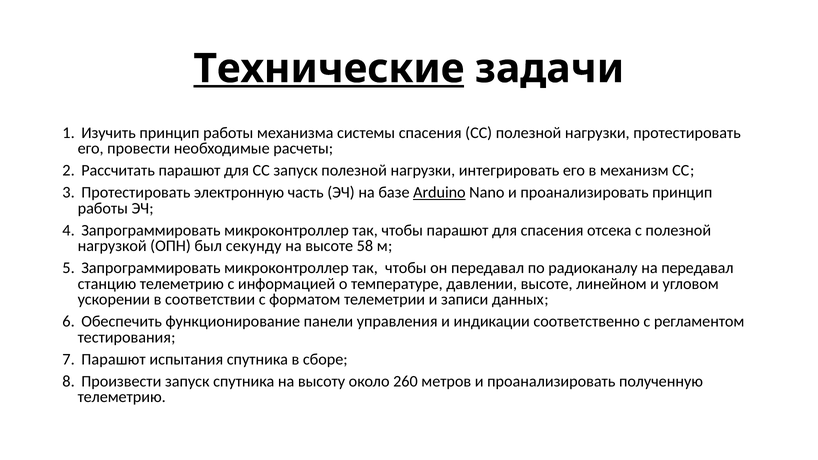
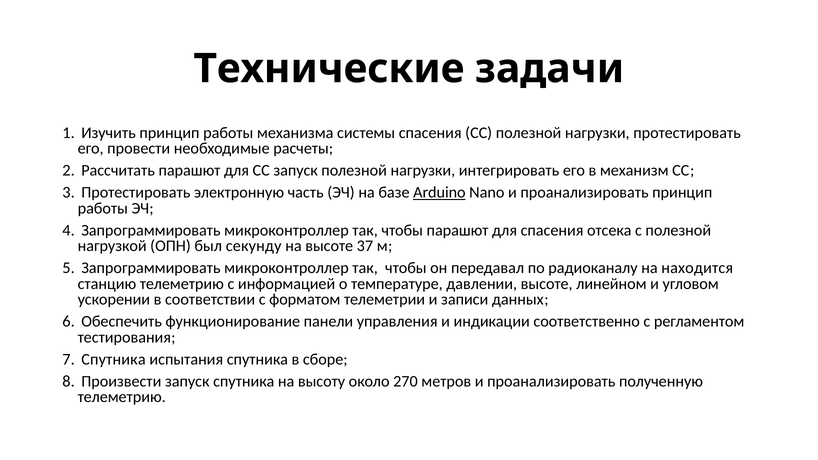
Технические underline: present -> none
58: 58 -> 37
на передавал: передавал -> находится
Парашют at (113, 359): Парашют -> Спутника
260: 260 -> 270
